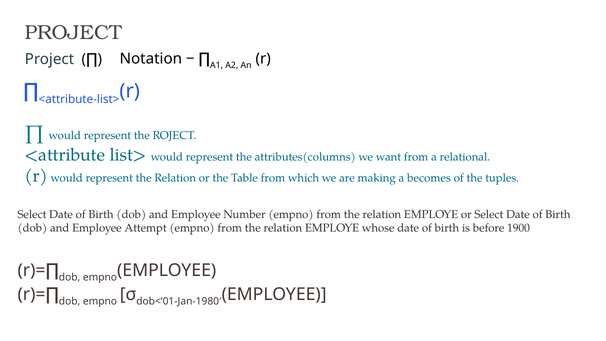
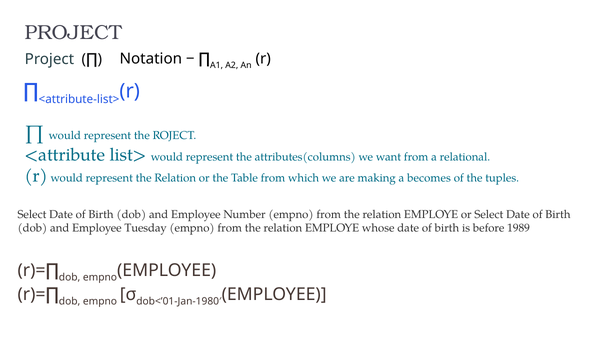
Attempt: Attempt -> Tuesday
1900: 1900 -> 1989
